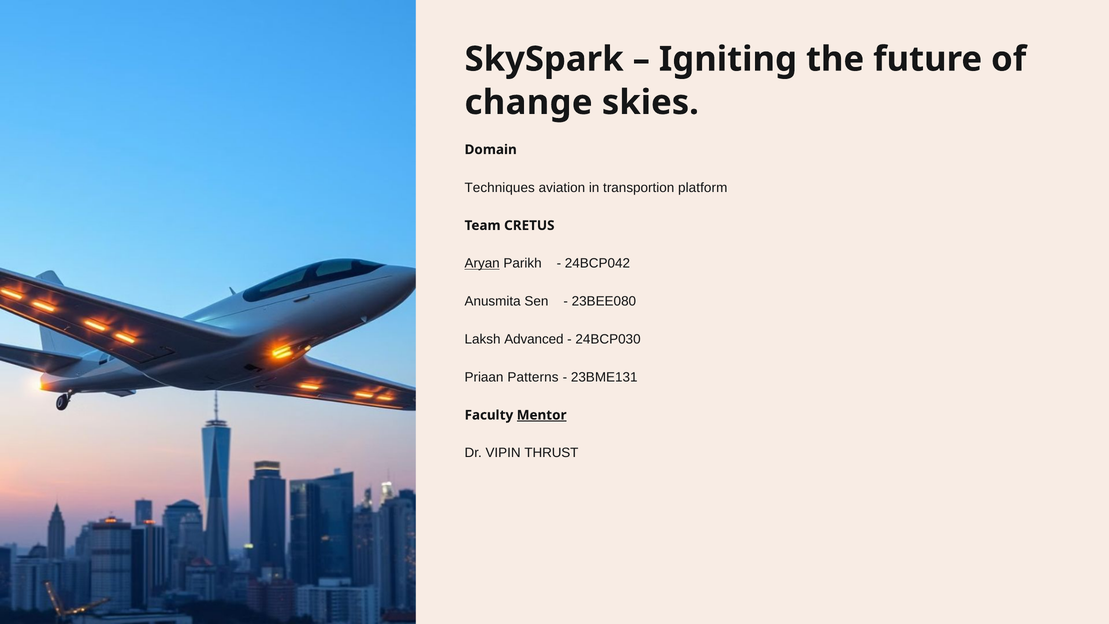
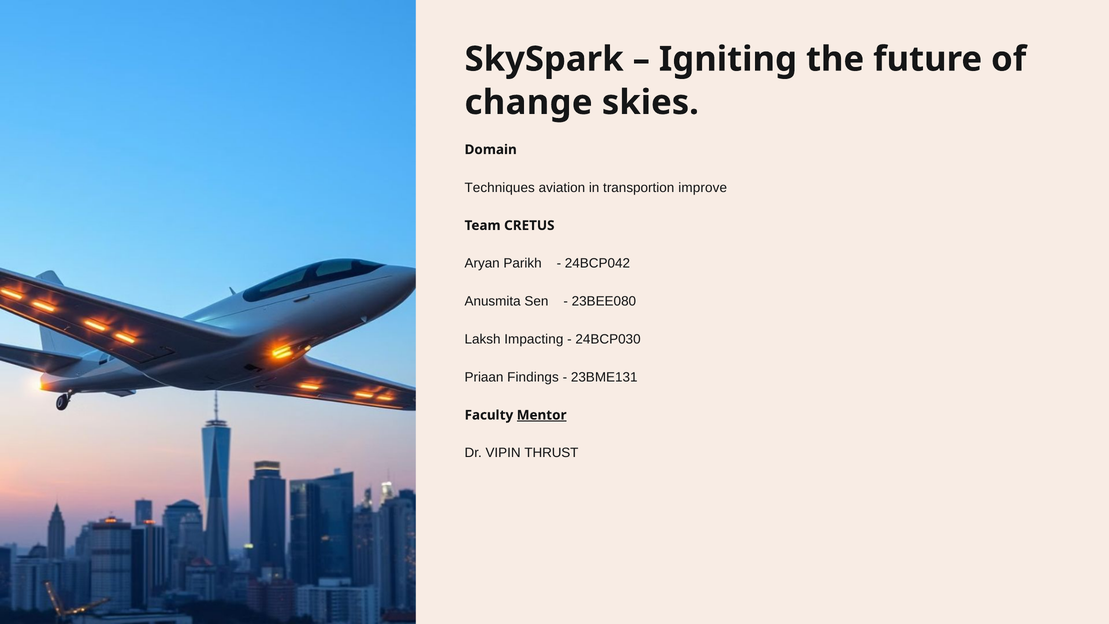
platform: platform -> improve
Aryan underline: present -> none
Advanced: Advanced -> Impacting
Patterns: Patterns -> Findings
